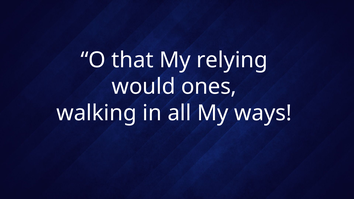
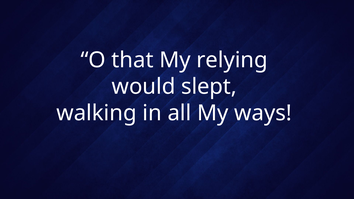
ones: ones -> slept
